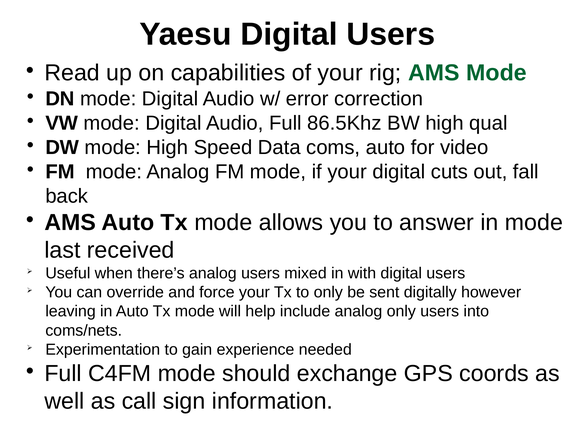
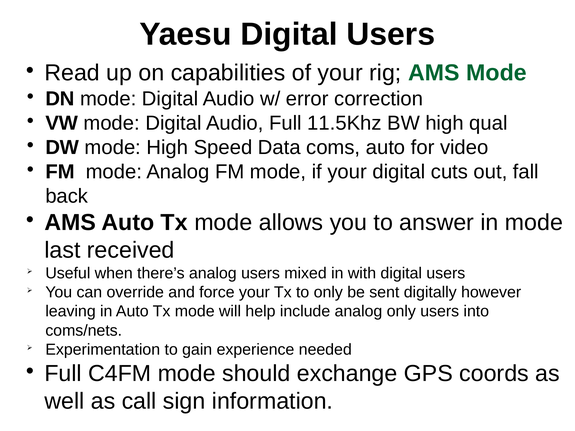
86.5Khz: 86.5Khz -> 11.5Khz
